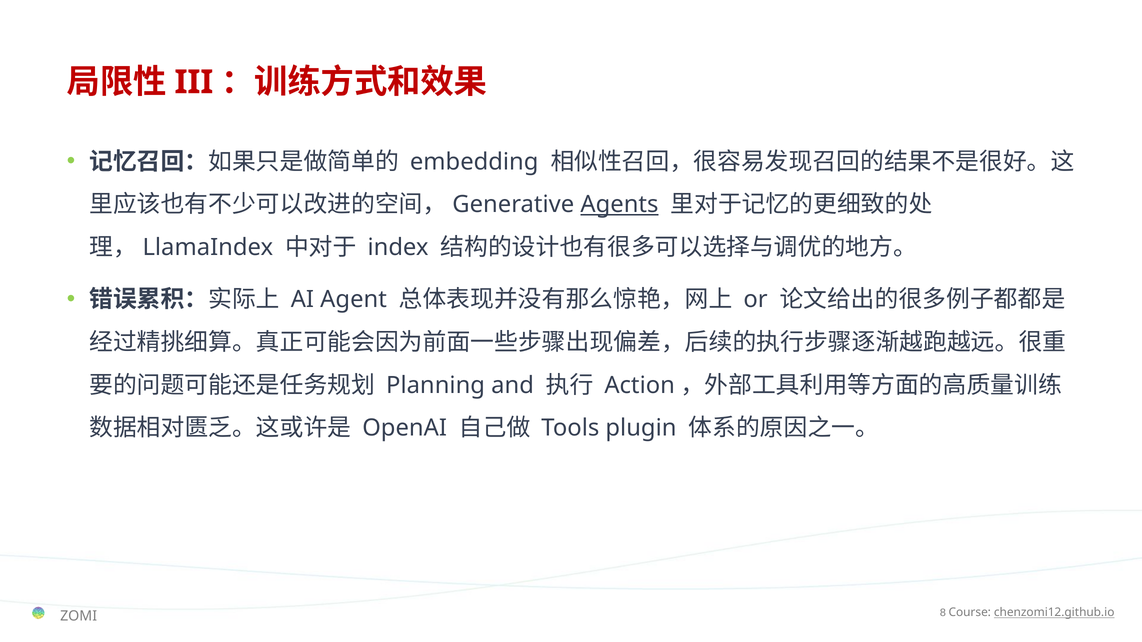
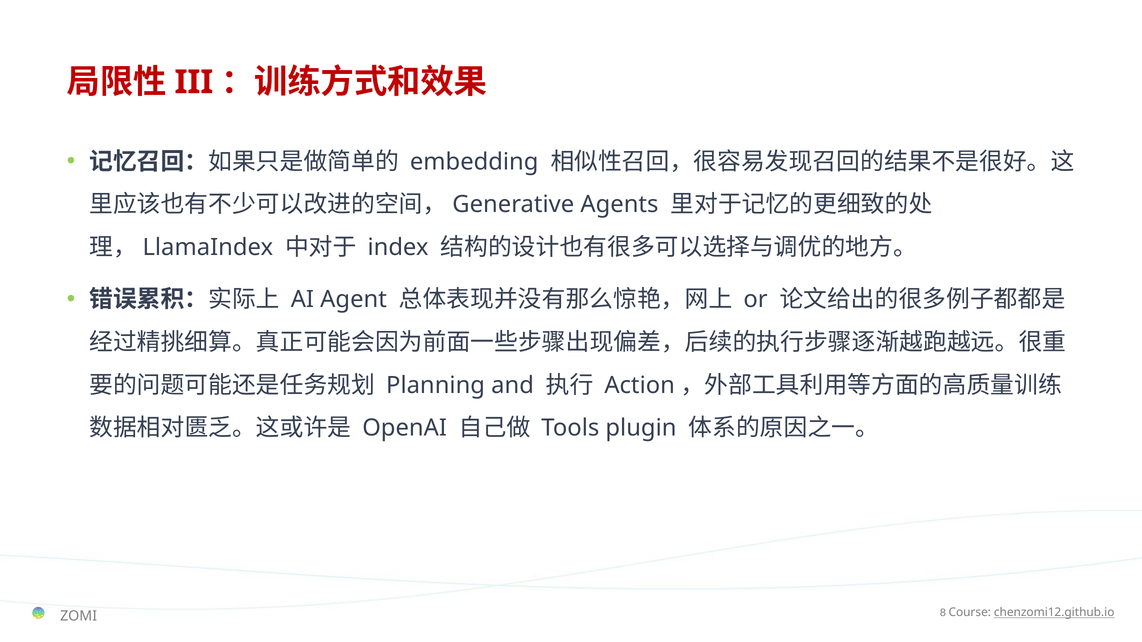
Agents underline: present -> none
